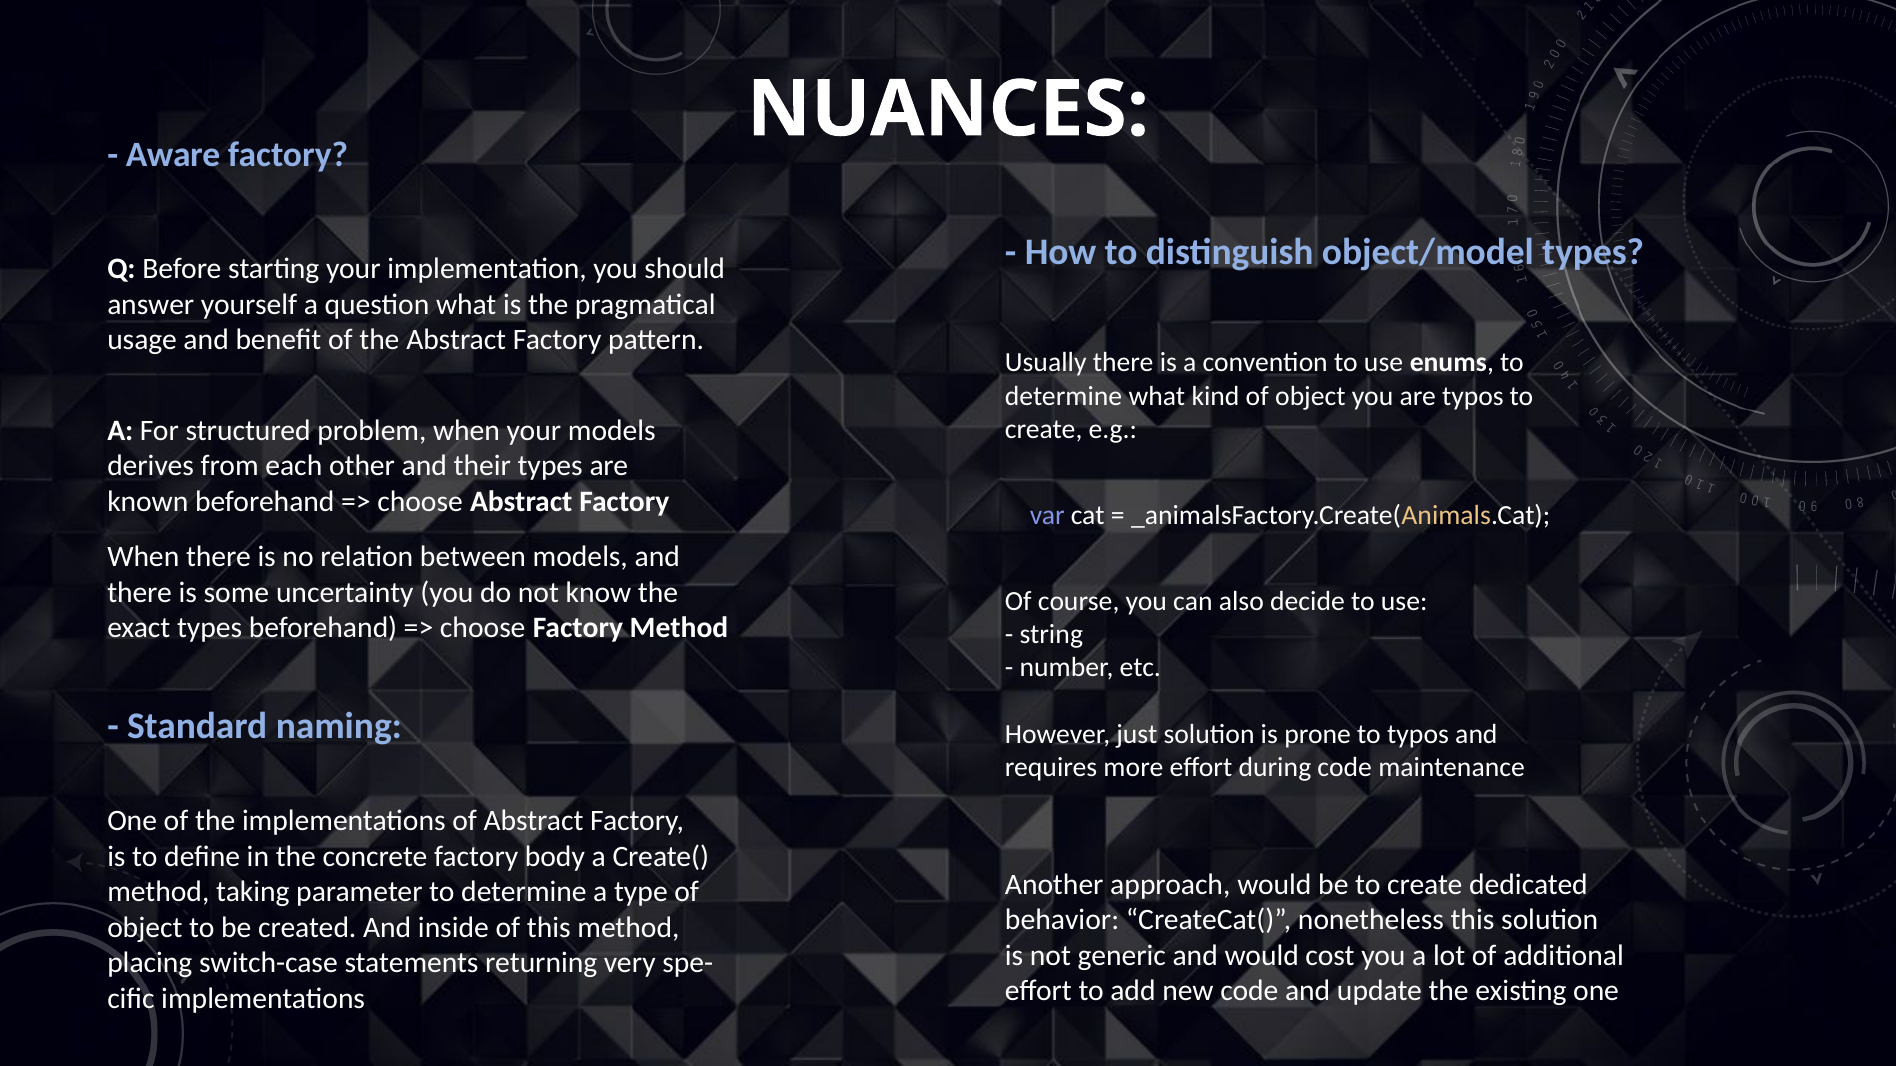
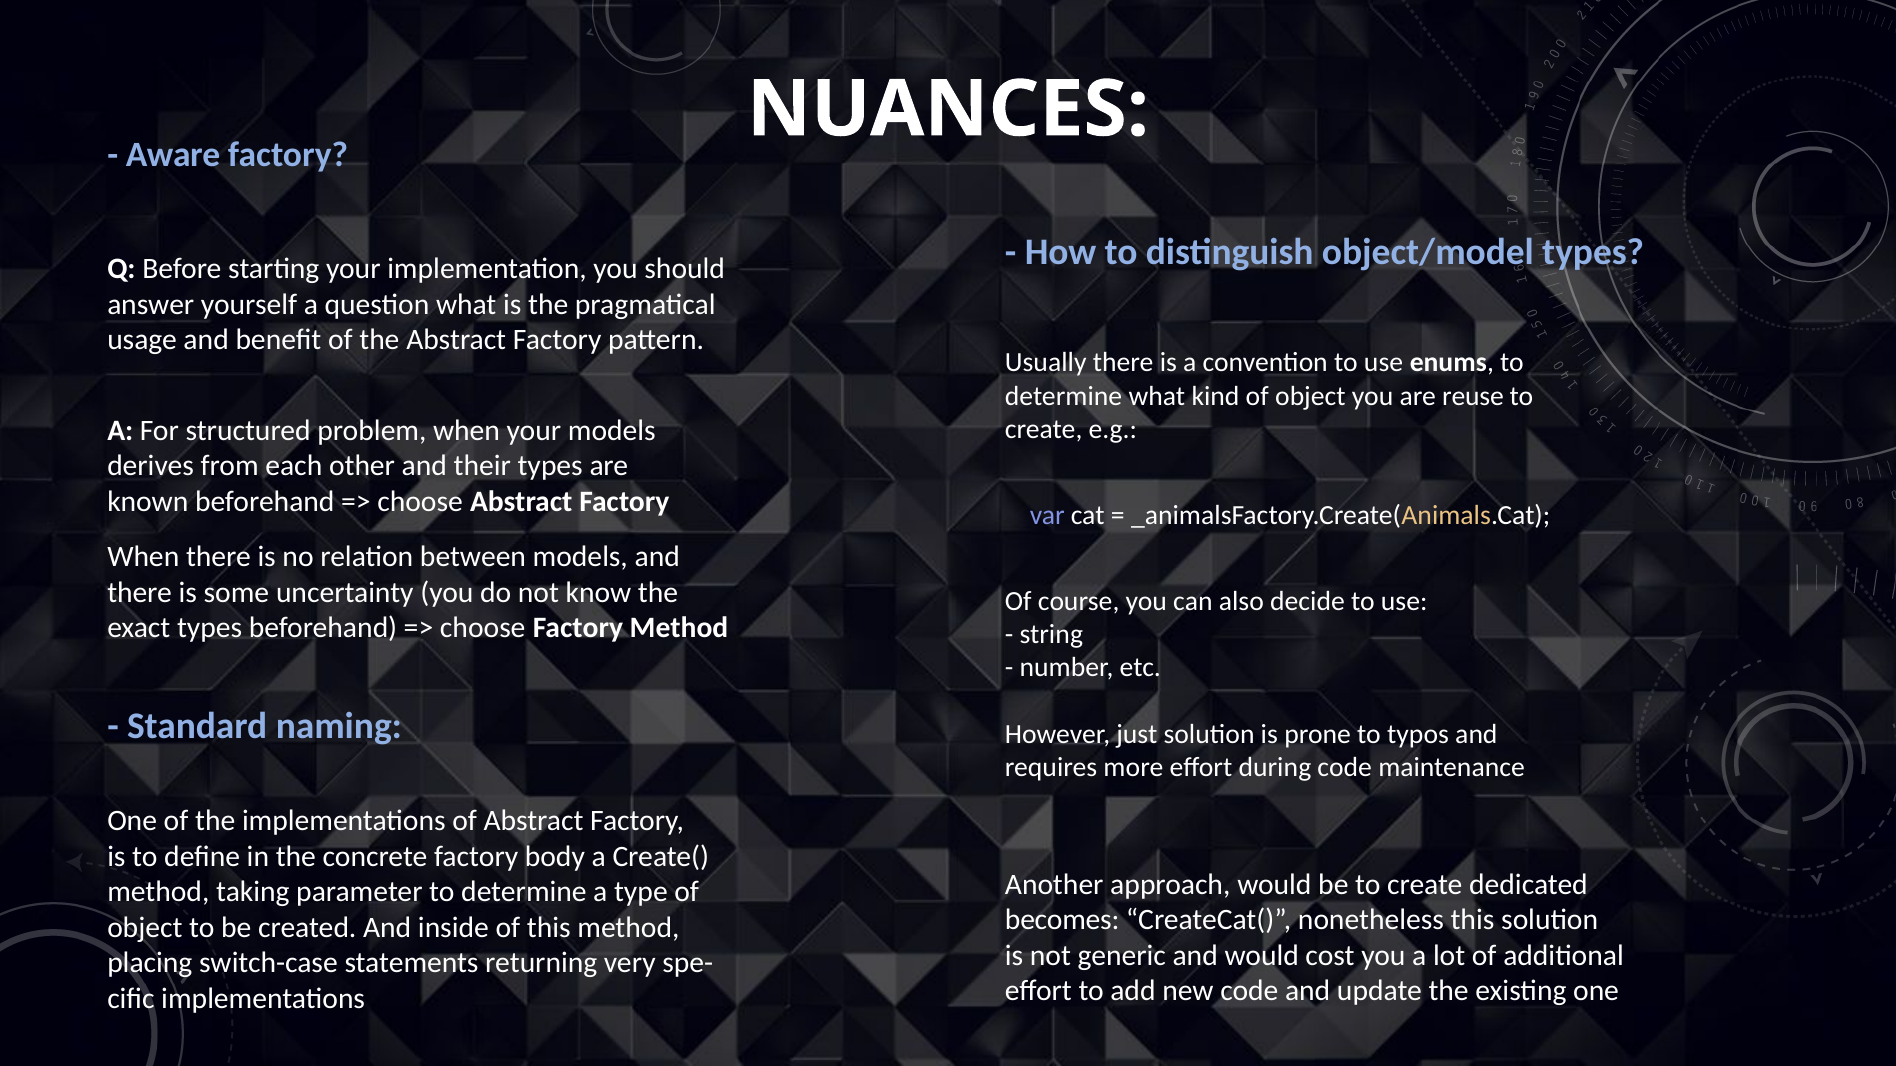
are typos: typos -> reuse
behavior: behavior -> becomes
